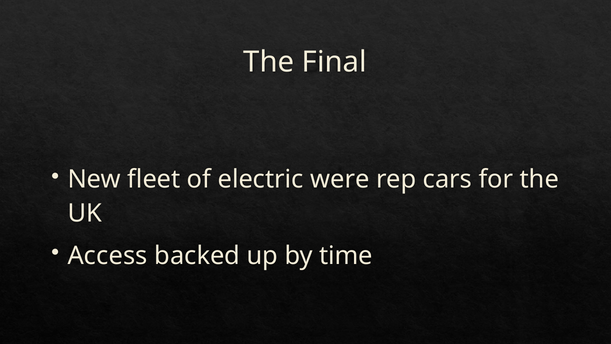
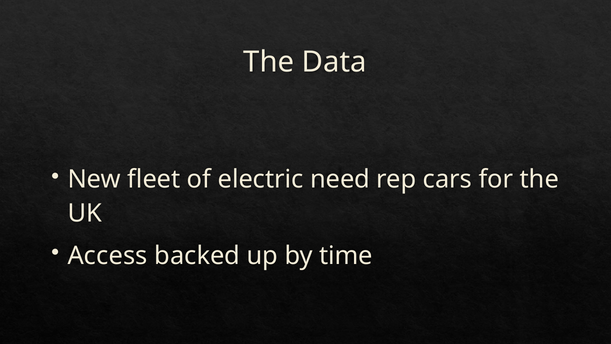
Final: Final -> Data
were: were -> need
